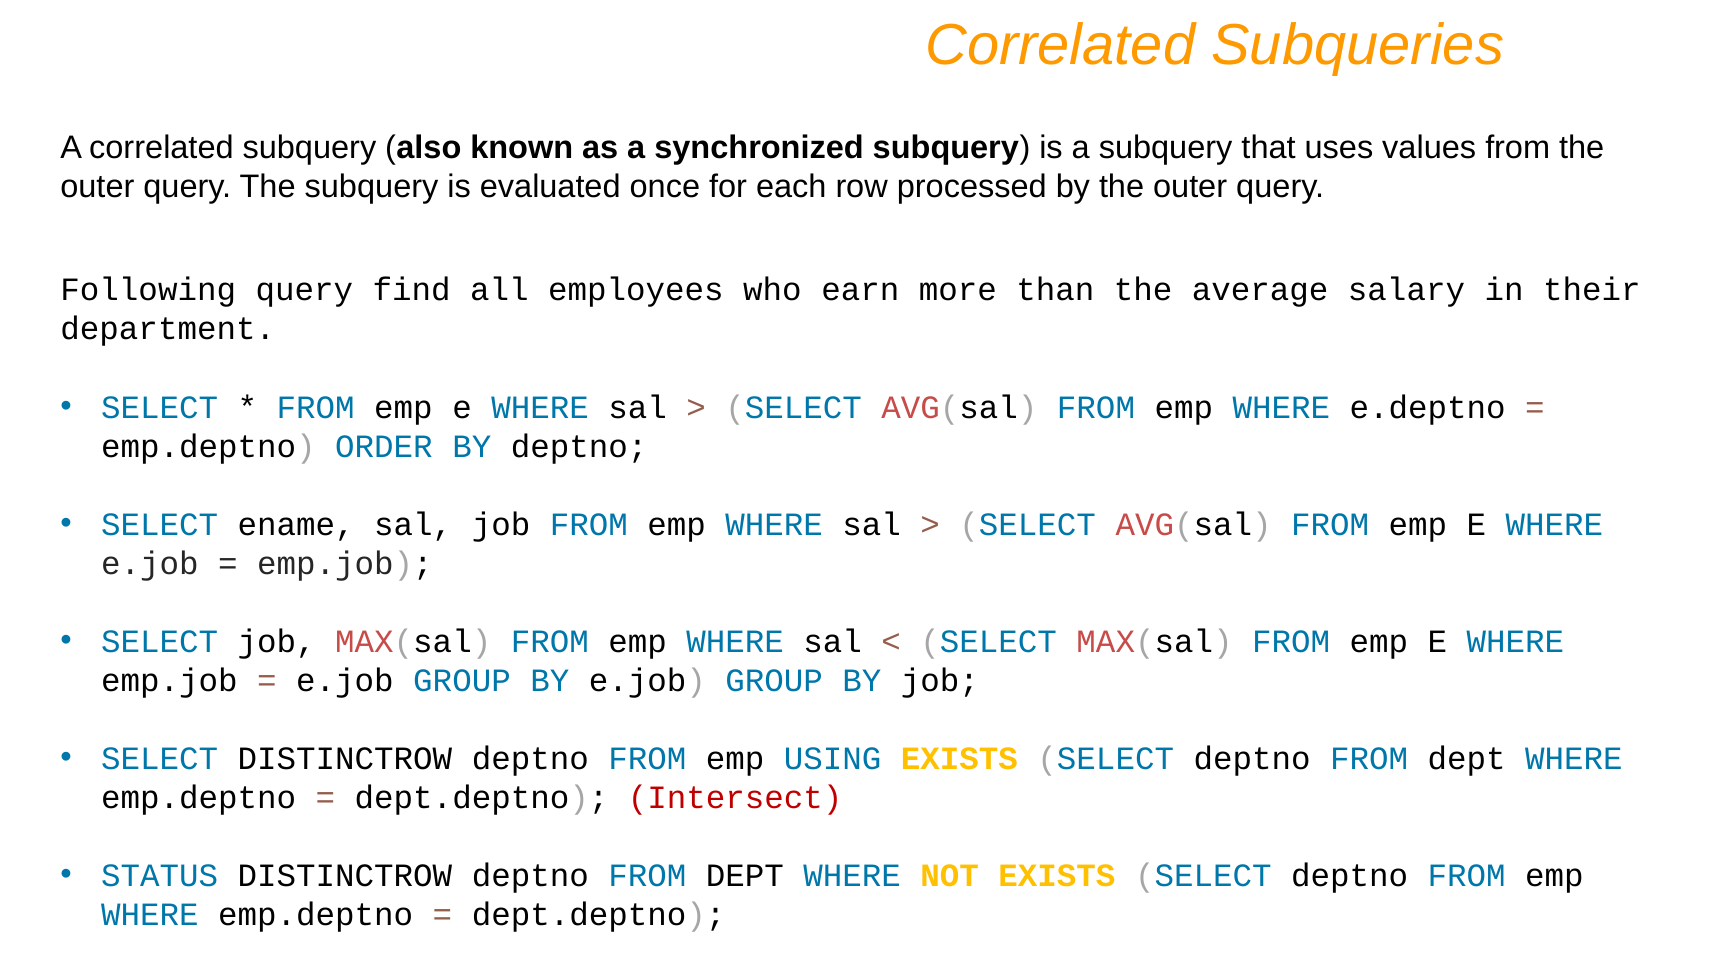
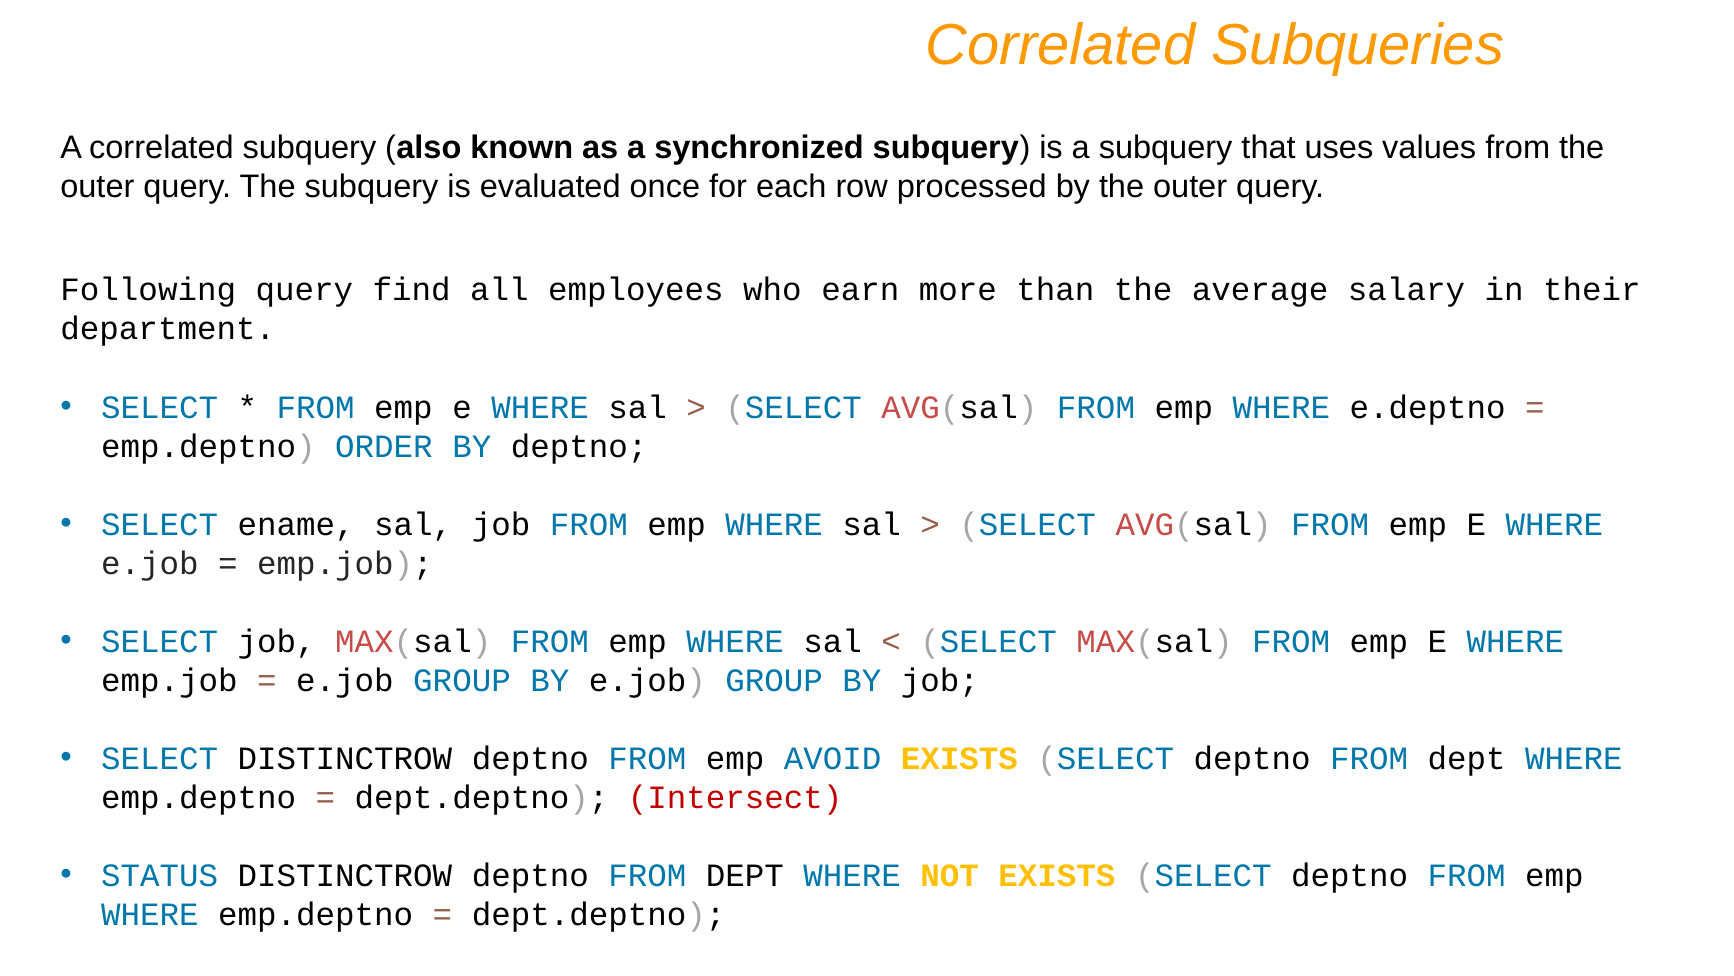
USING: USING -> AVOID
